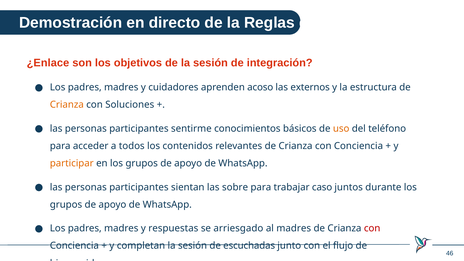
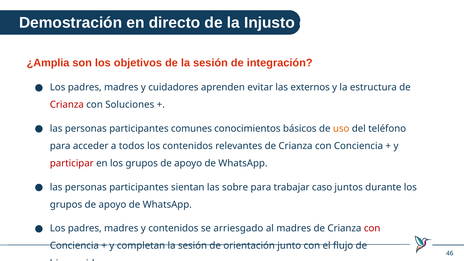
Reglas: Reglas -> Injusto
¿Enlace: ¿Enlace -> ¿Amplia
acoso: acoso -> evitar
Crianza at (67, 105) colour: orange -> red
sentirme: sentirme -> comunes
participar colour: orange -> red
y respuestas: respuestas -> contenidos
escuchadas: escuchadas -> orientación
